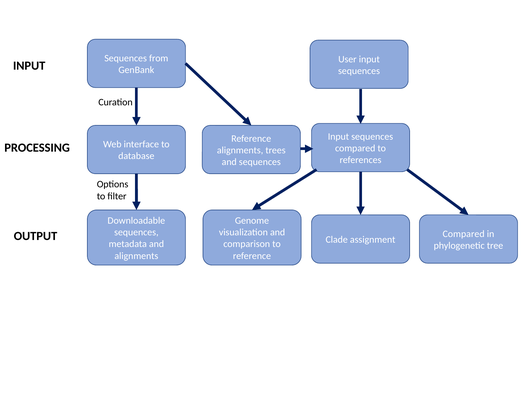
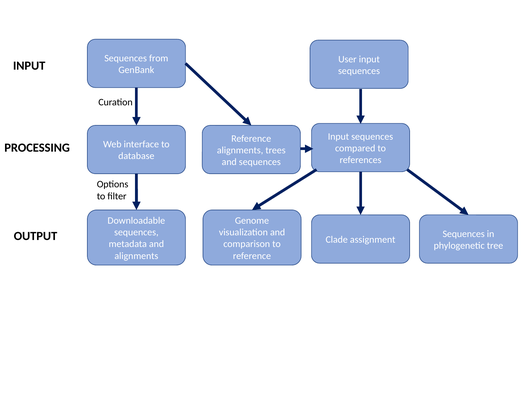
Compared at (464, 234): Compared -> Sequences
